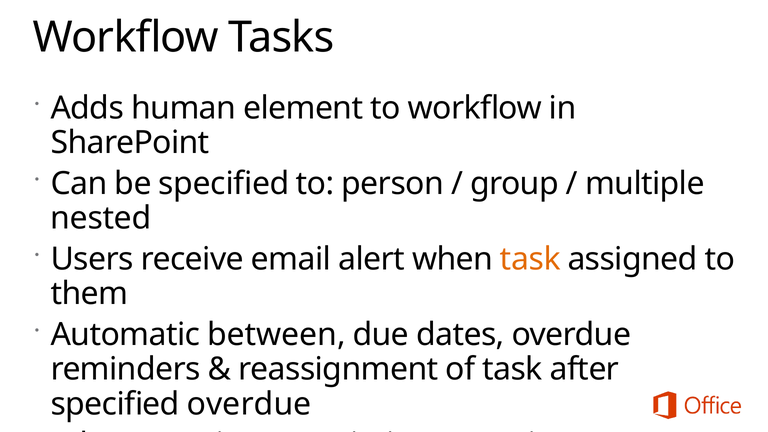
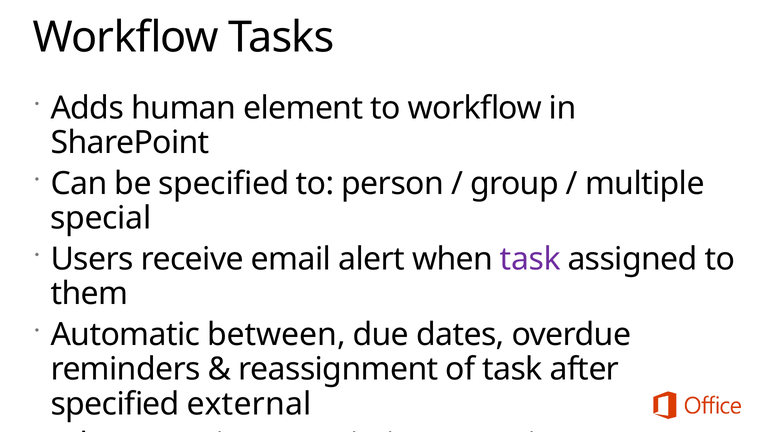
nested: nested -> special
task at (530, 259) colour: orange -> purple
specified overdue: overdue -> external
